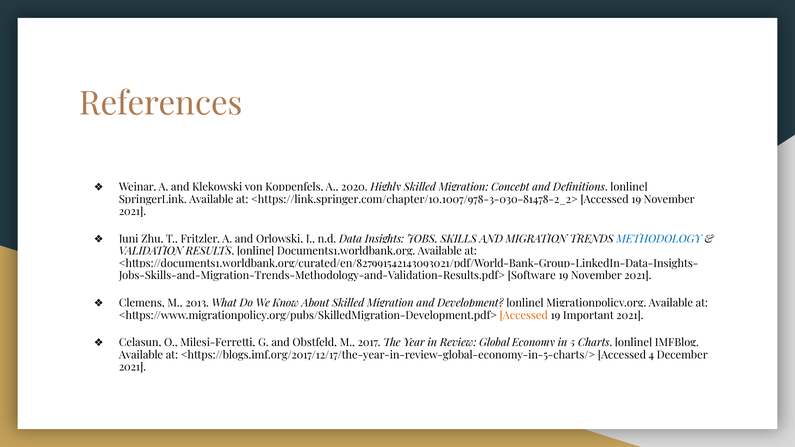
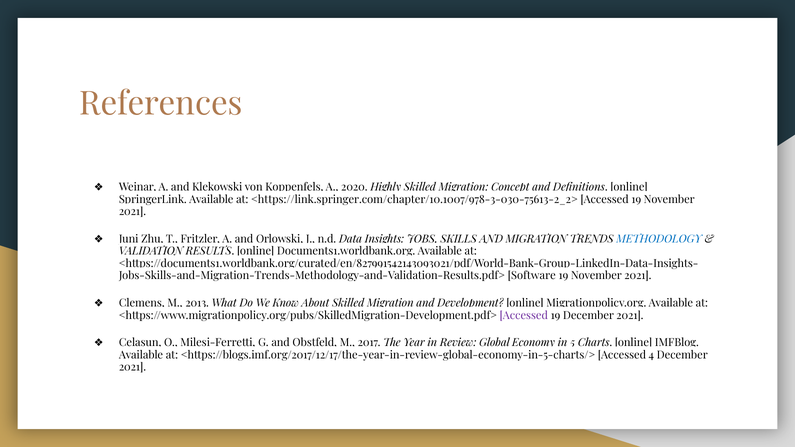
<https://link.springer.com/chapter/10.1007/978-3-030-81478-2_2>: <https://link.springer.com/chapter/10.1007/978-3-030-81478-2_2> -> <https://link.springer.com/chapter/10.1007/978-3-030-75613-2_2>
Accessed at (524, 316) colour: orange -> purple
19 Important: Important -> December
